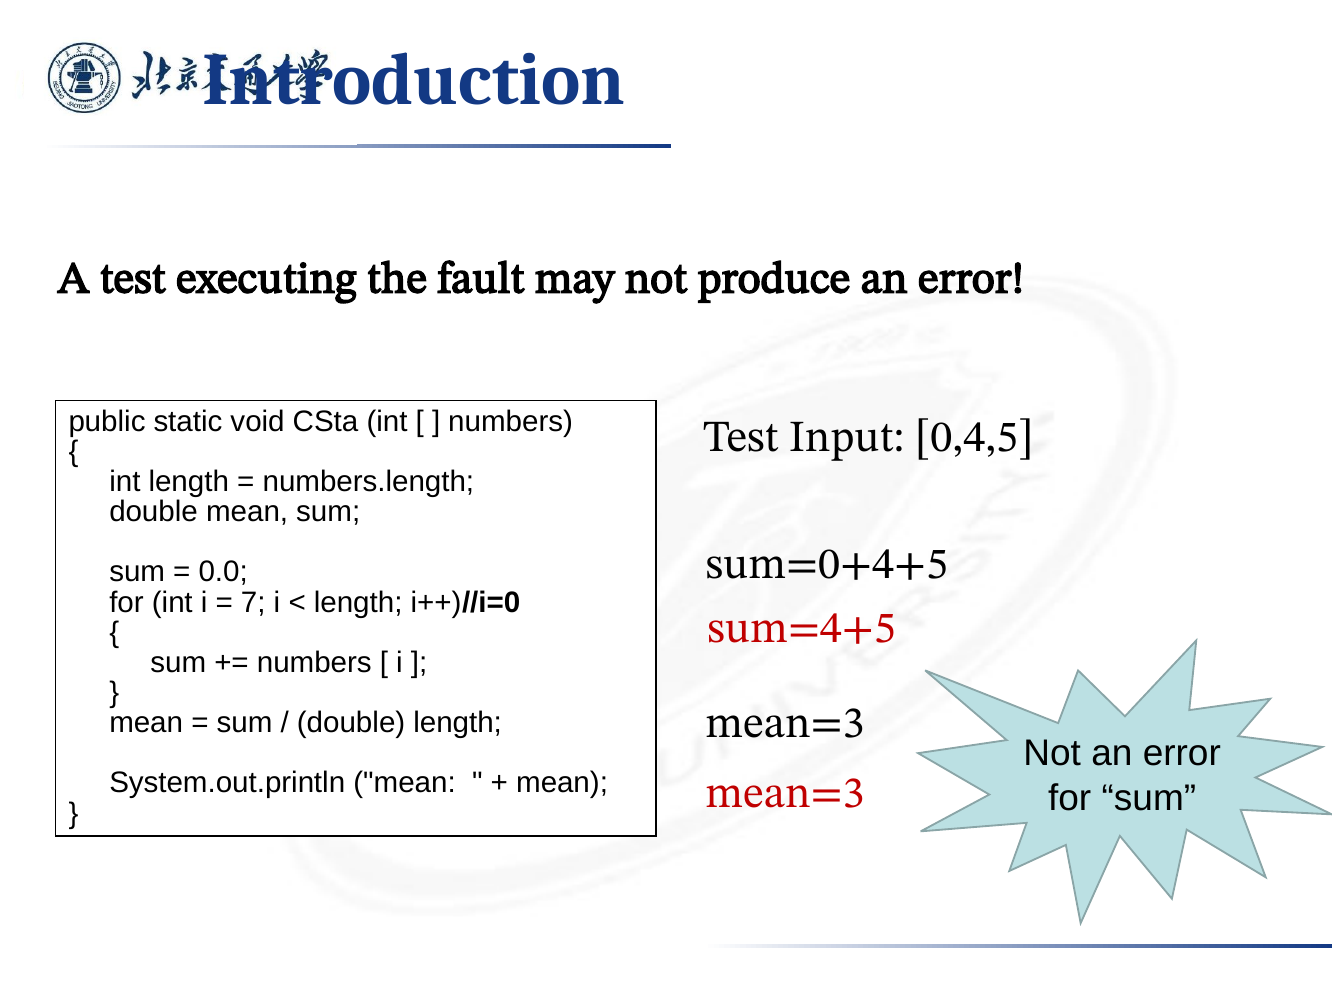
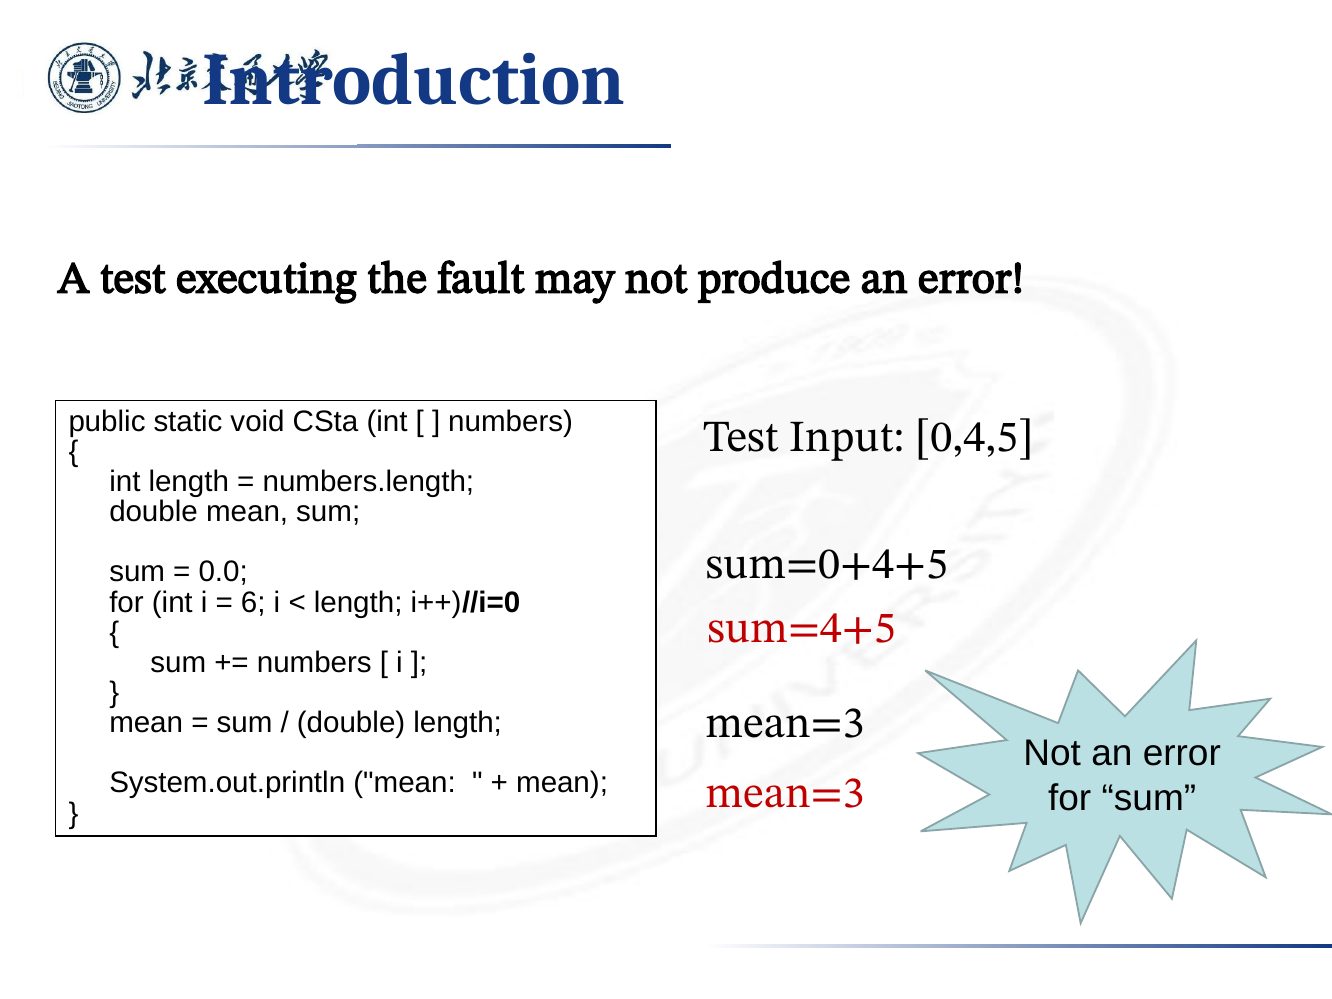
7: 7 -> 6
